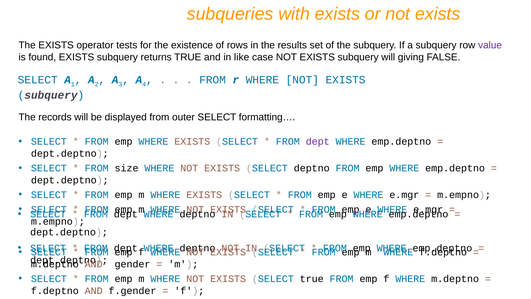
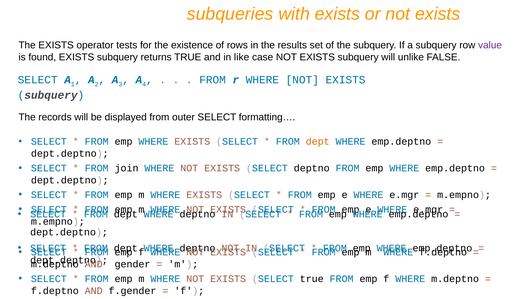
giving: giving -> unlike
dept at (318, 142) colour: purple -> orange
size: size -> join
